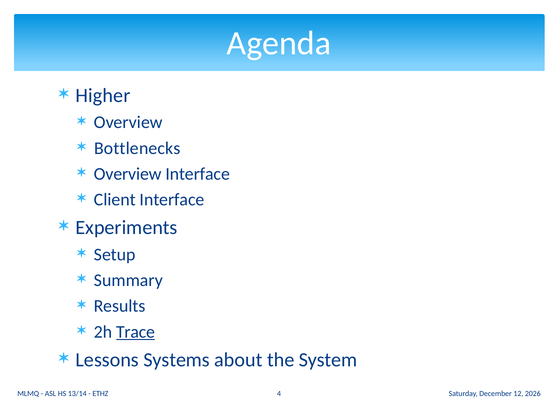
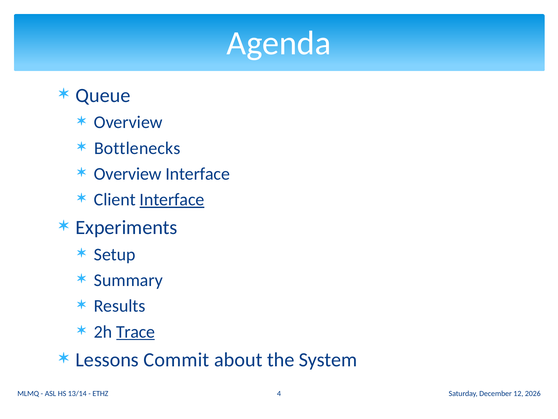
Higher: Higher -> Queue
Interface at (172, 199) underline: none -> present
Systems: Systems -> Commit
